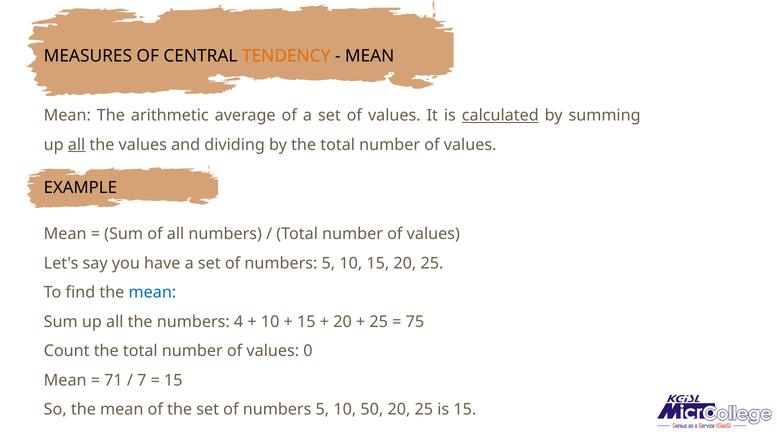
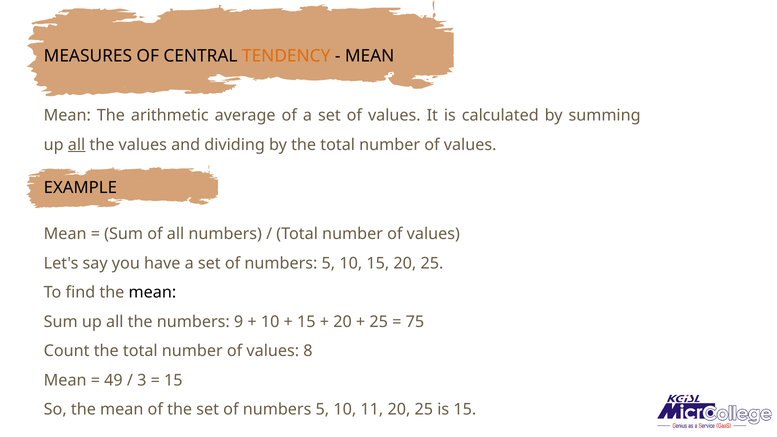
calculated underline: present -> none
mean at (152, 293) colour: blue -> black
4: 4 -> 9
0: 0 -> 8
71: 71 -> 49
7: 7 -> 3
50: 50 -> 11
